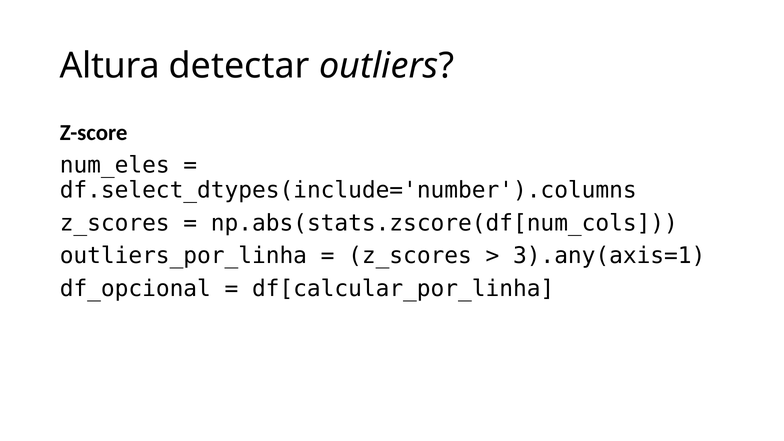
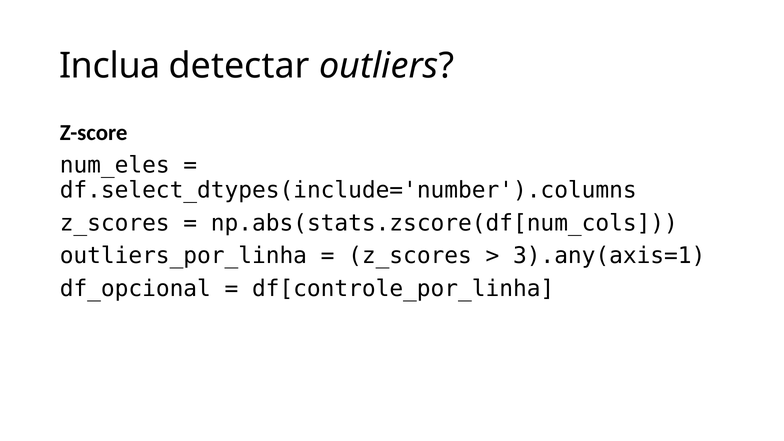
Altura: Altura -> Inclua
df[calcular_por_linha: df[calcular_por_linha -> df[controle_por_linha
